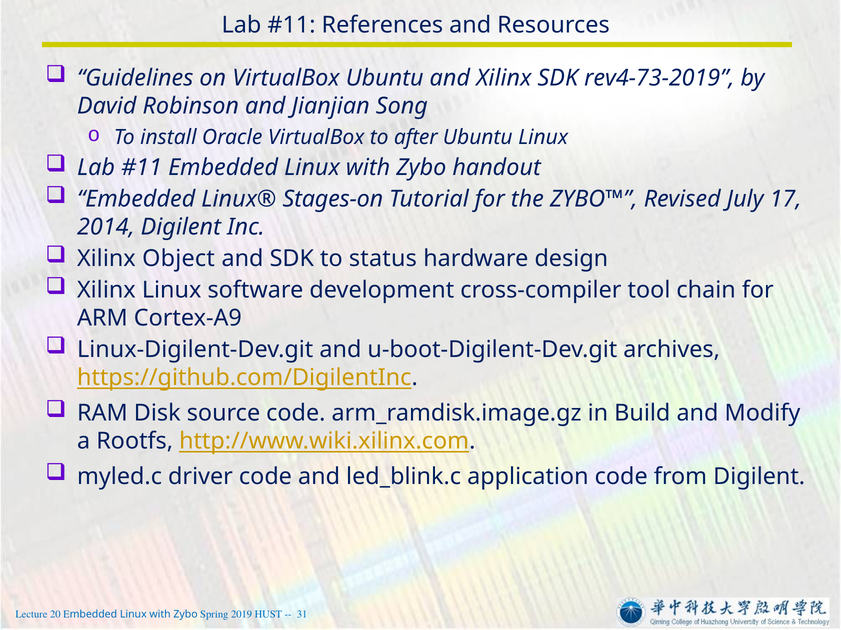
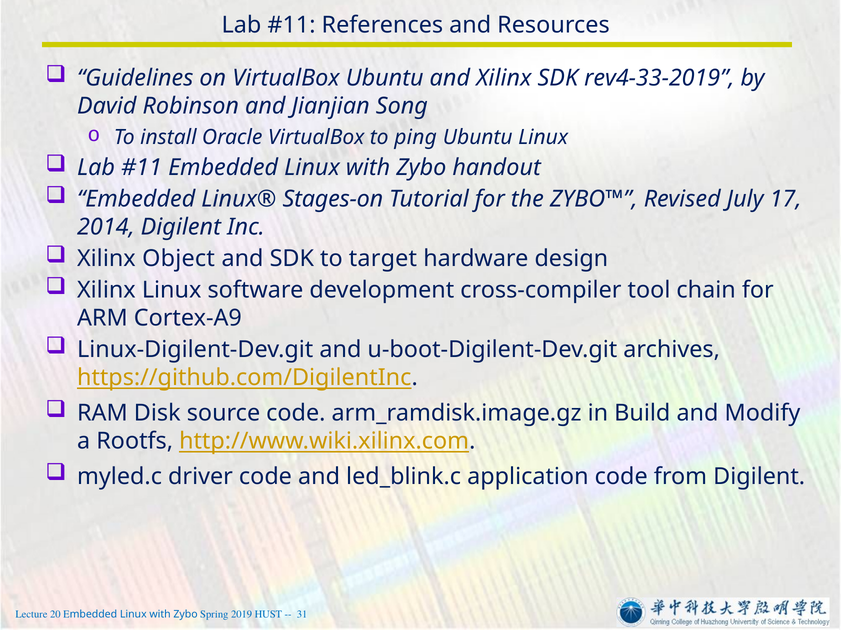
rev4-73-2019: rev4-73-2019 -> rev4-33-2019
after: after -> ping
status: status -> target
